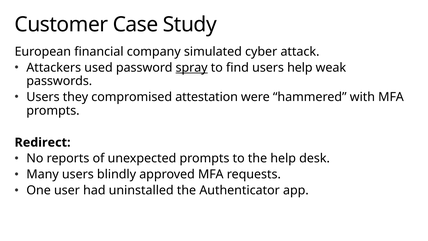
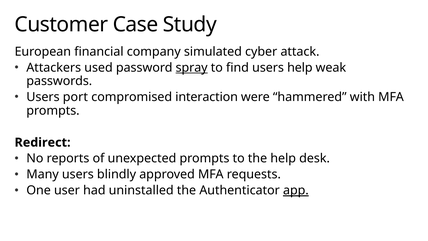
they: they -> port
attestation: attestation -> interaction
app underline: none -> present
